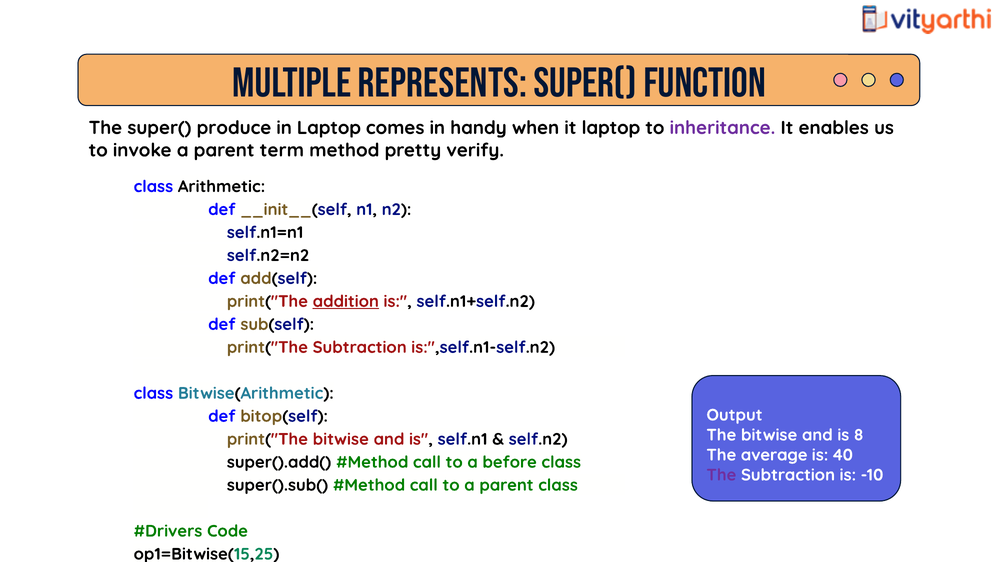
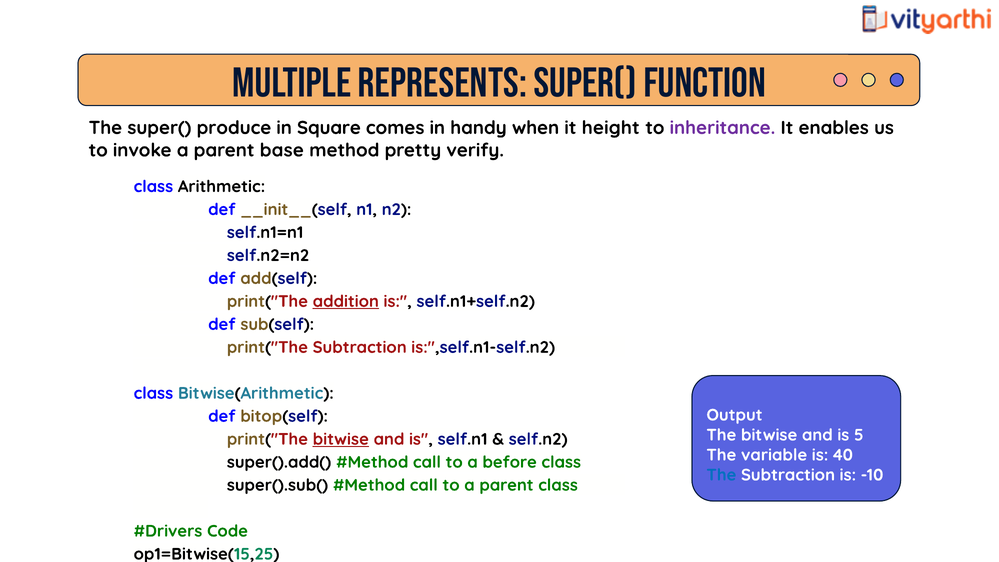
in Laptop: Laptop -> Square
it laptop: laptop -> height
term: term -> base
8: 8 -> 5
bitwise at (341, 439) underline: none -> present
average: average -> variable
The at (721, 475) colour: purple -> blue
